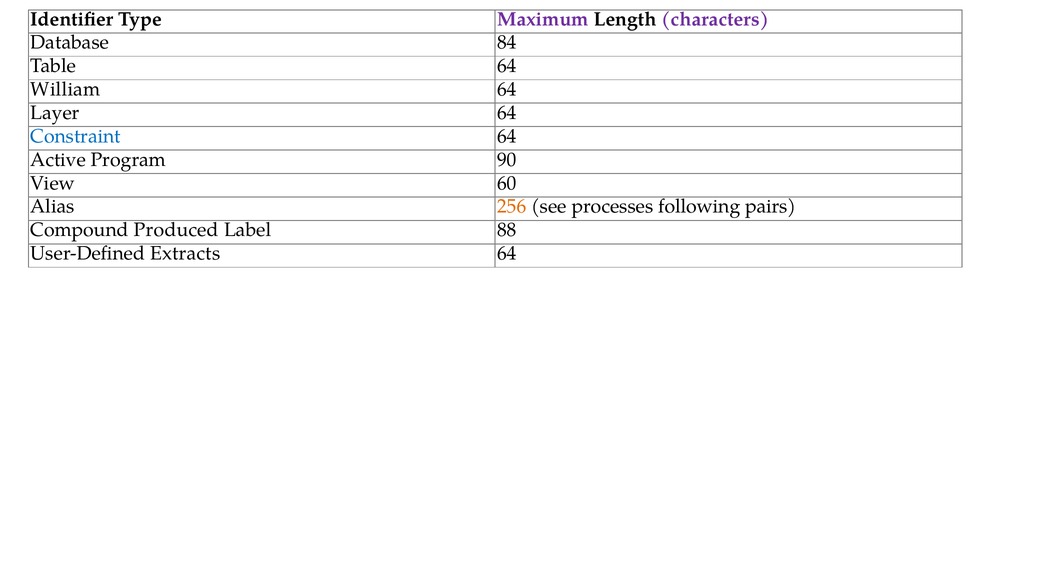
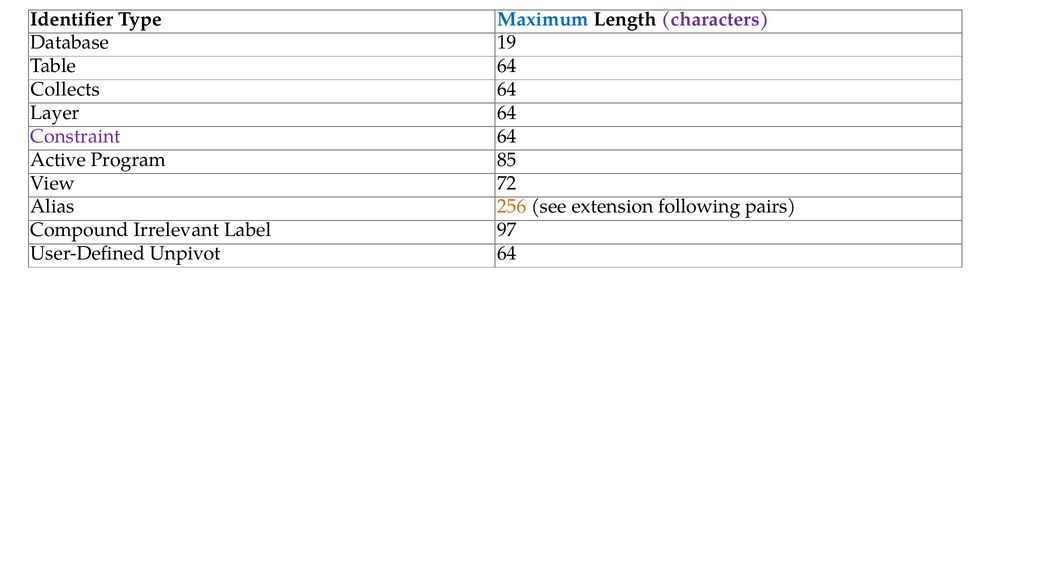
Maximum colour: purple -> blue
84: 84 -> 19
William: William -> Collects
Constraint colour: blue -> purple
90: 90 -> 85
60: 60 -> 72
processes: processes -> extension
Produced: Produced -> Irrelevant
88: 88 -> 97
Extracts: Extracts -> Unpivot
